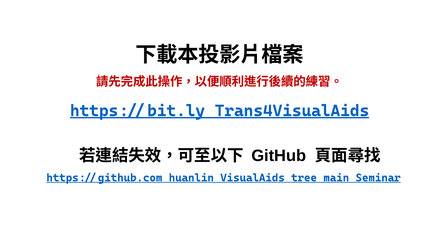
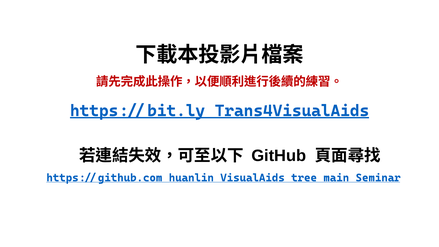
https://github.com/huanlin/VisualAids/tree/main/Seminar underline: present -> none
